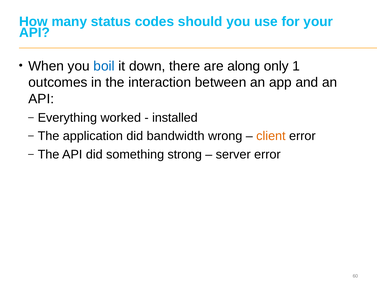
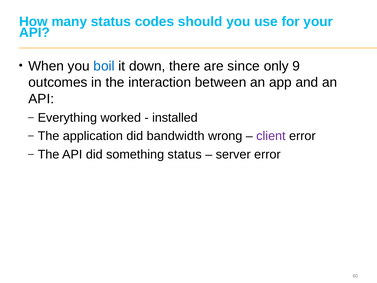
along: along -> since
1: 1 -> 9
client colour: orange -> purple
something strong: strong -> status
